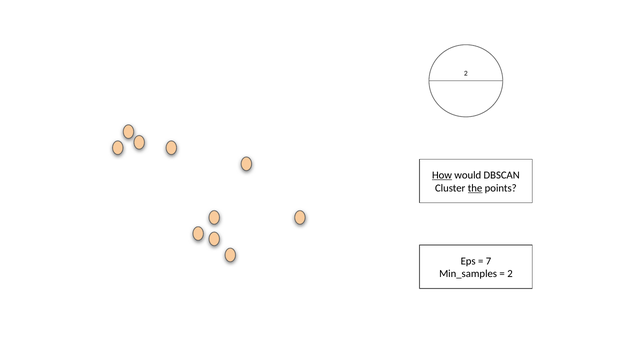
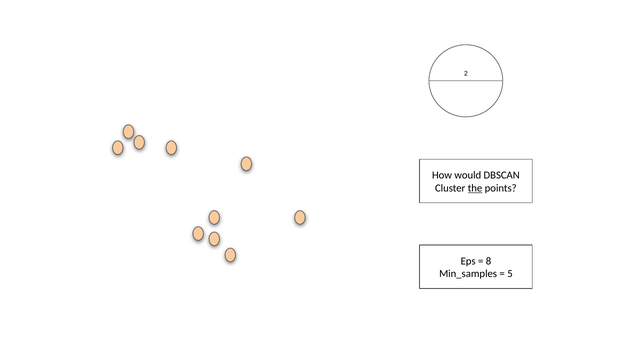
How underline: present -> none
7: 7 -> 8
2 at (510, 274): 2 -> 5
